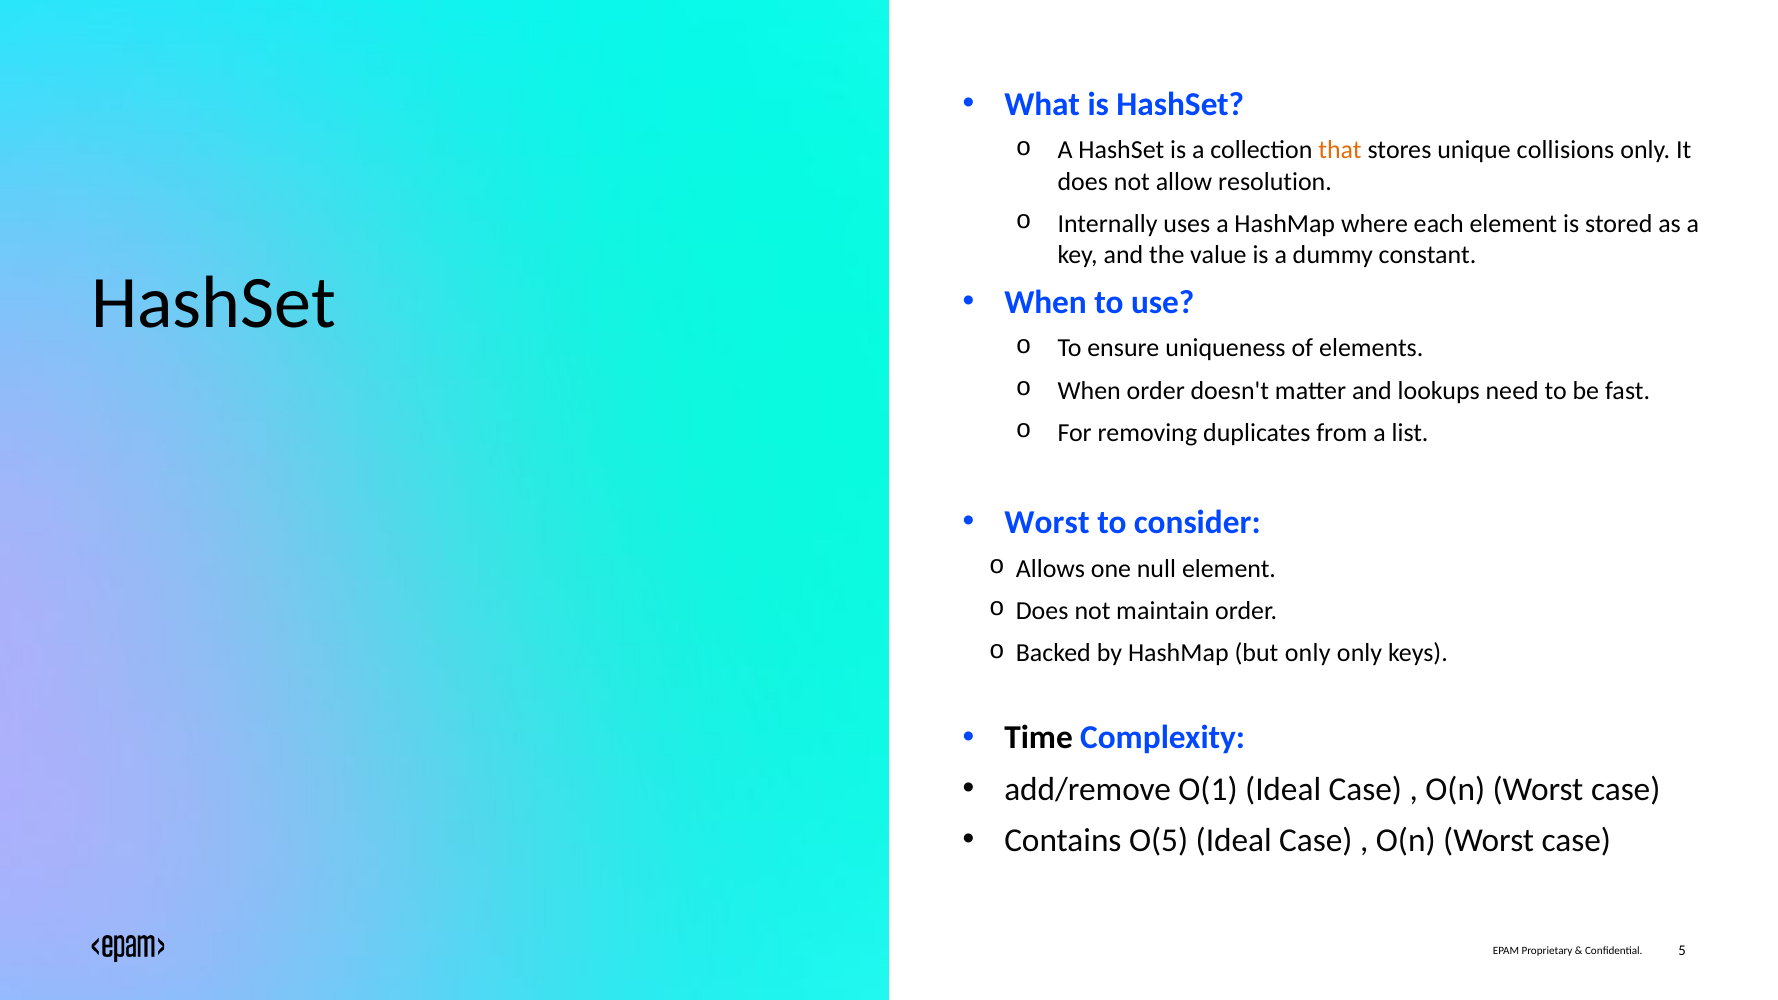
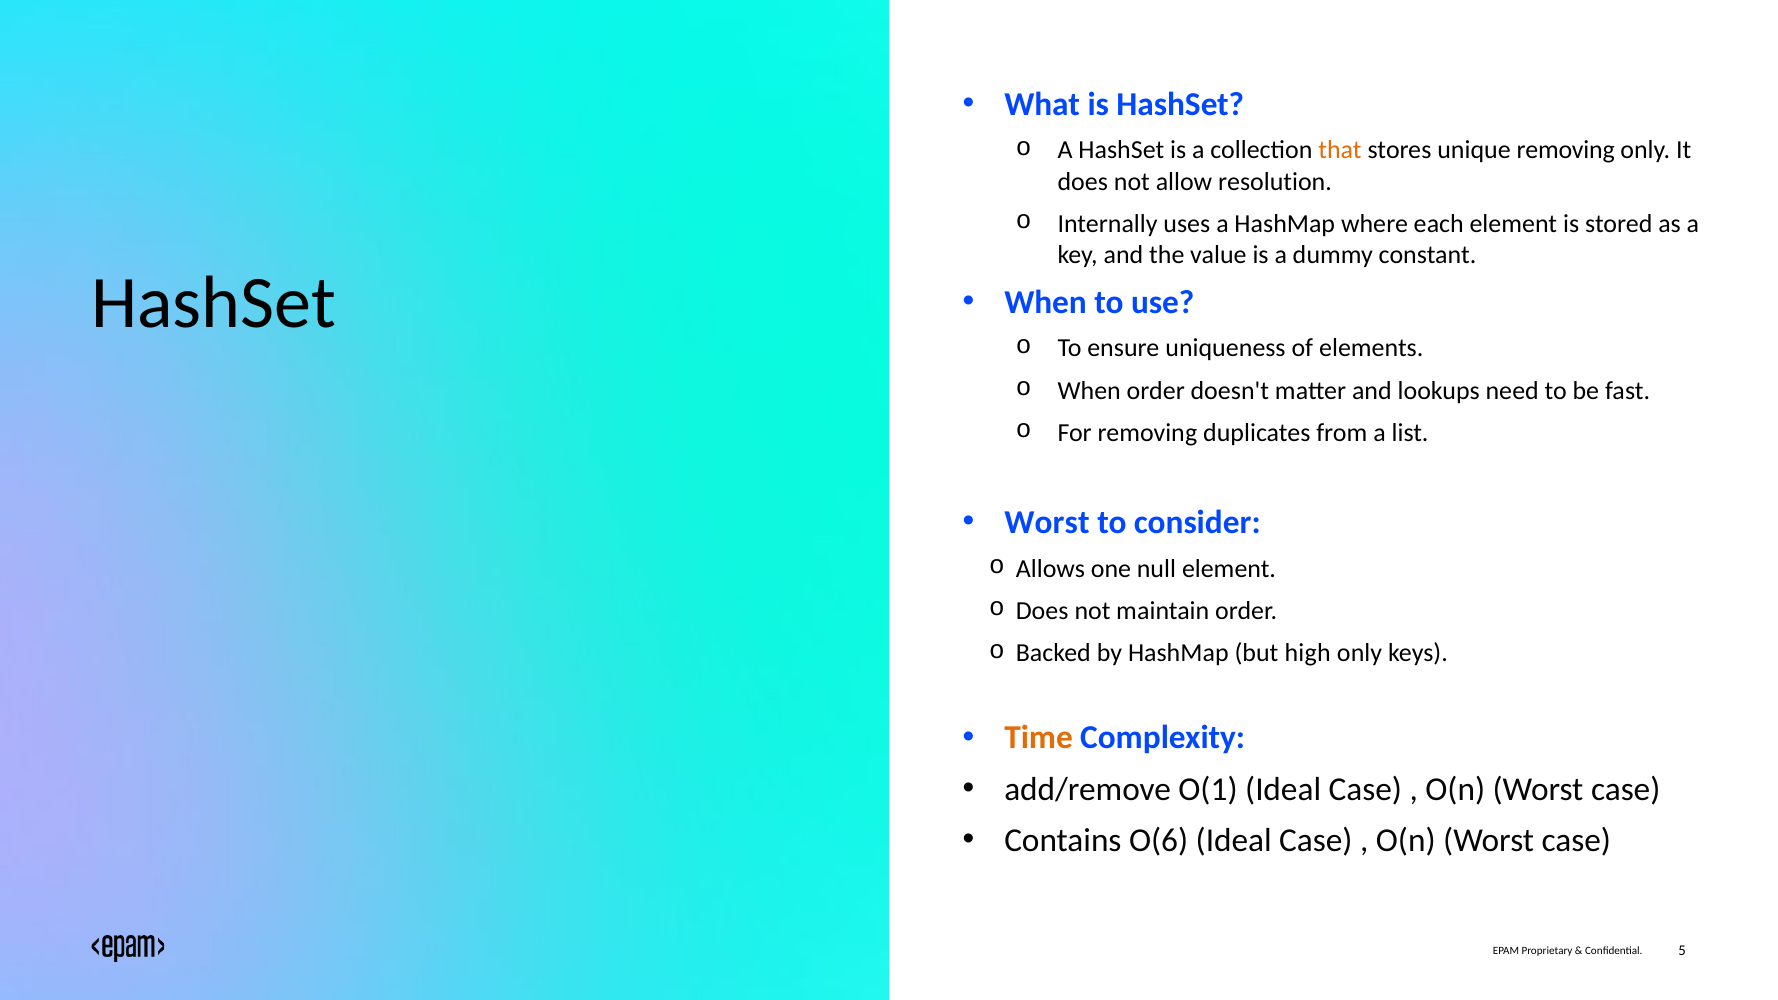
unique collisions: collisions -> removing
but only: only -> high
Time colour: black -> orange
O(5: O(5 -> O(6
